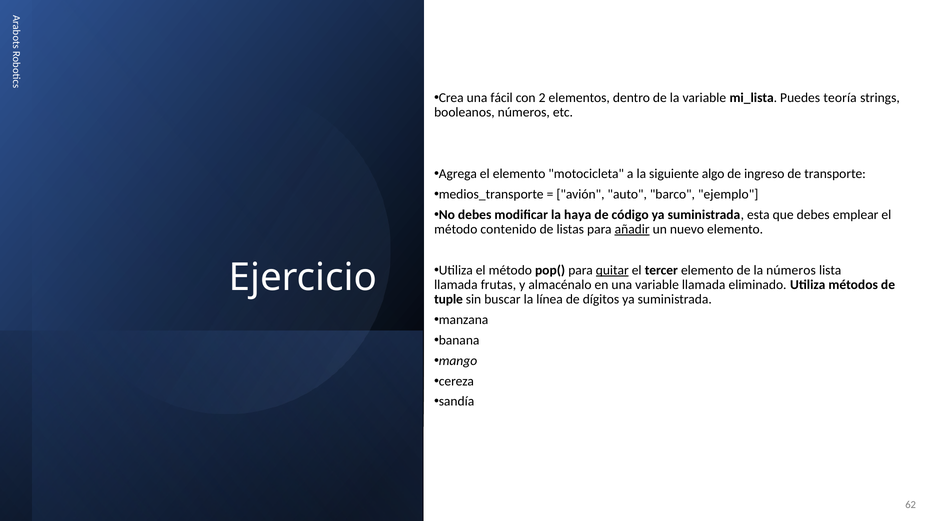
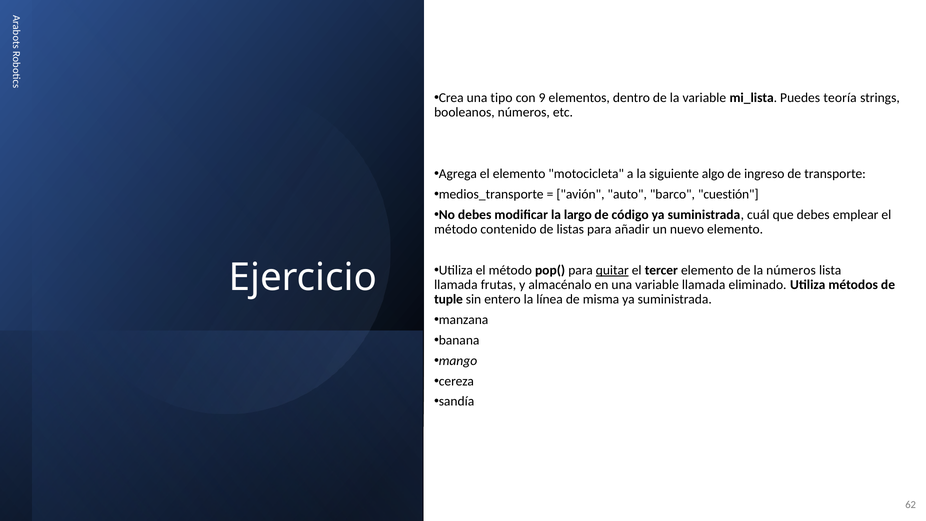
fácil: fácil -> tipo
2: 2 -> 9
ejemplo: ejemplo -> cuestión
haya: haya -> largo
esta: esta -> cuál
añadir underline: present -> none
buscar: buscar -> entero
dígitos: dígitos -> misma
